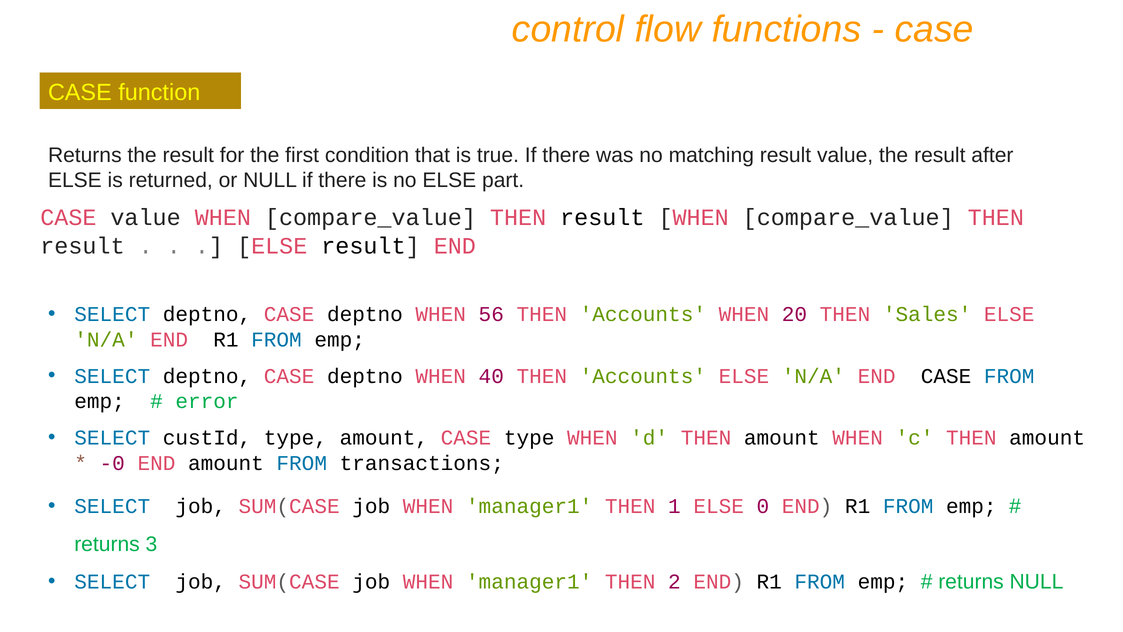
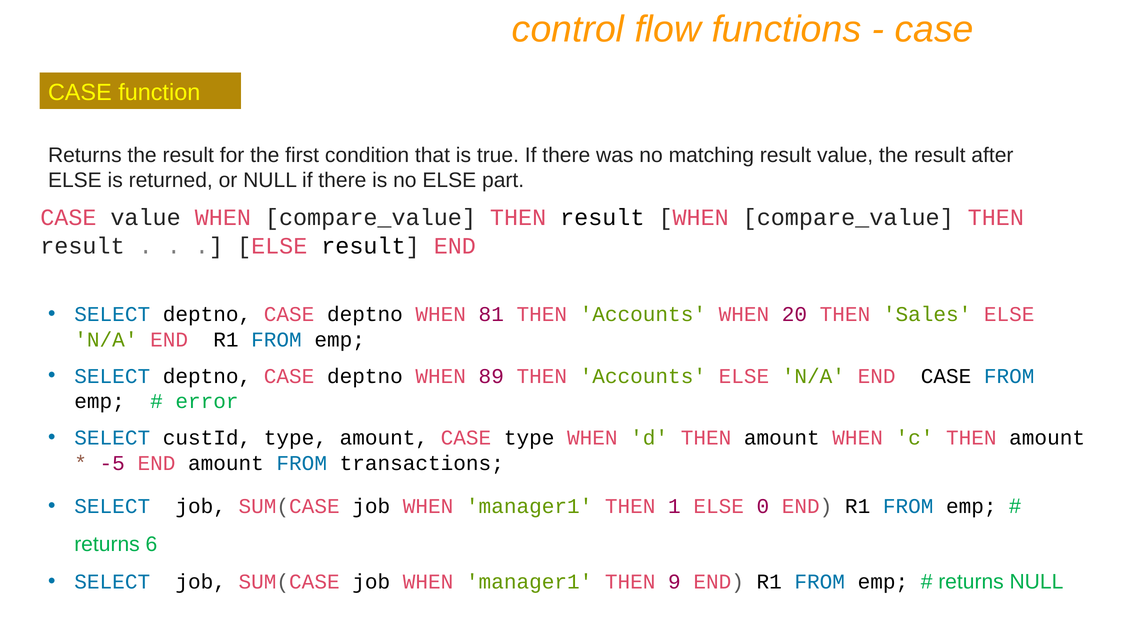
56: 56 -> 81
40: 40 -> 89
-0: -0 -> -5
3: 3 -> 6
2: 2 -> 9
